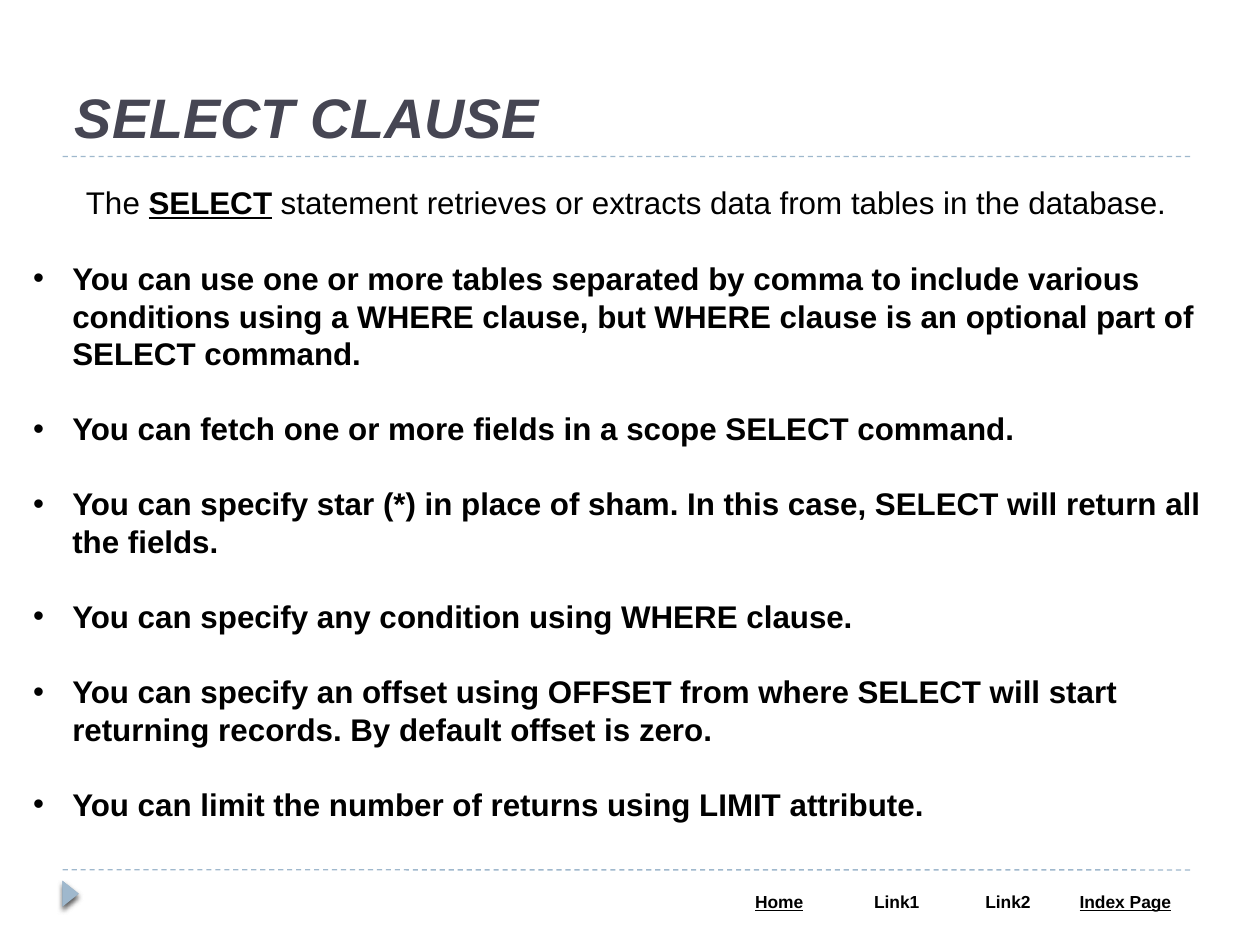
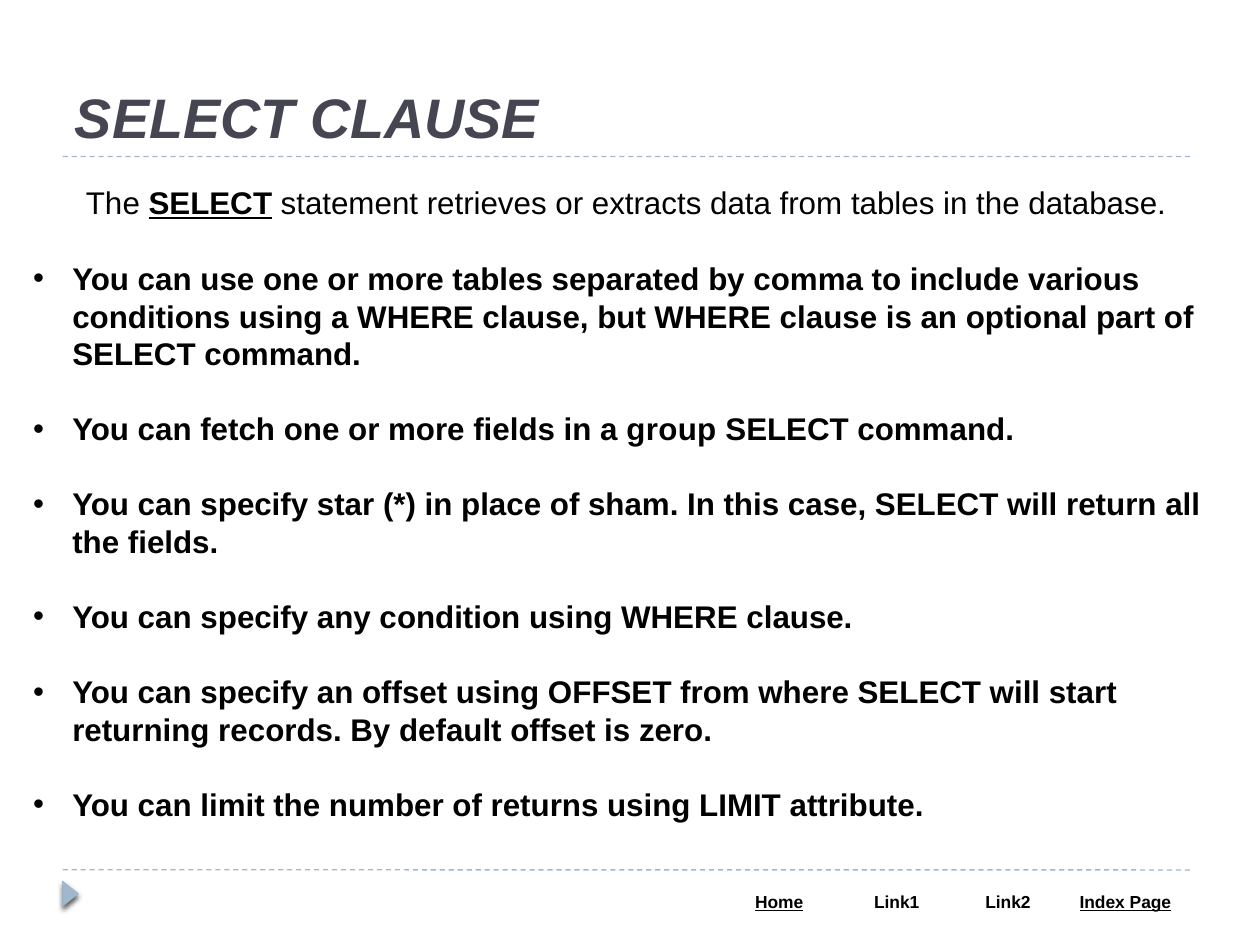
scope: scope -> group
